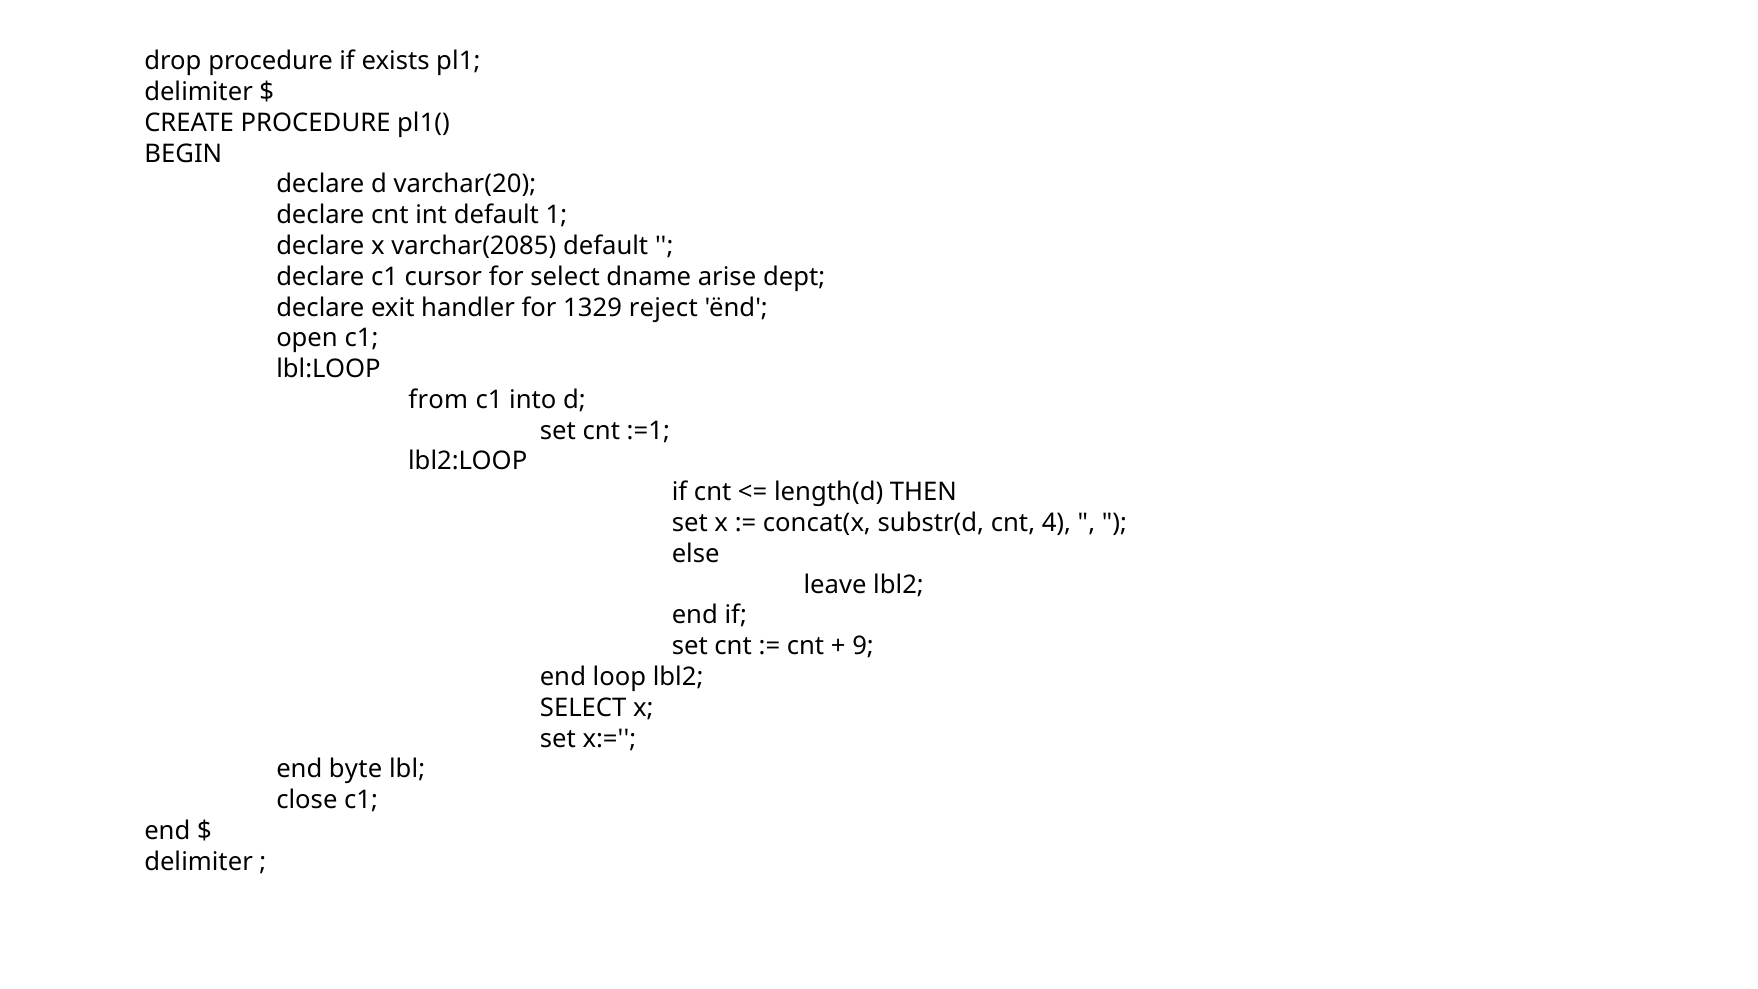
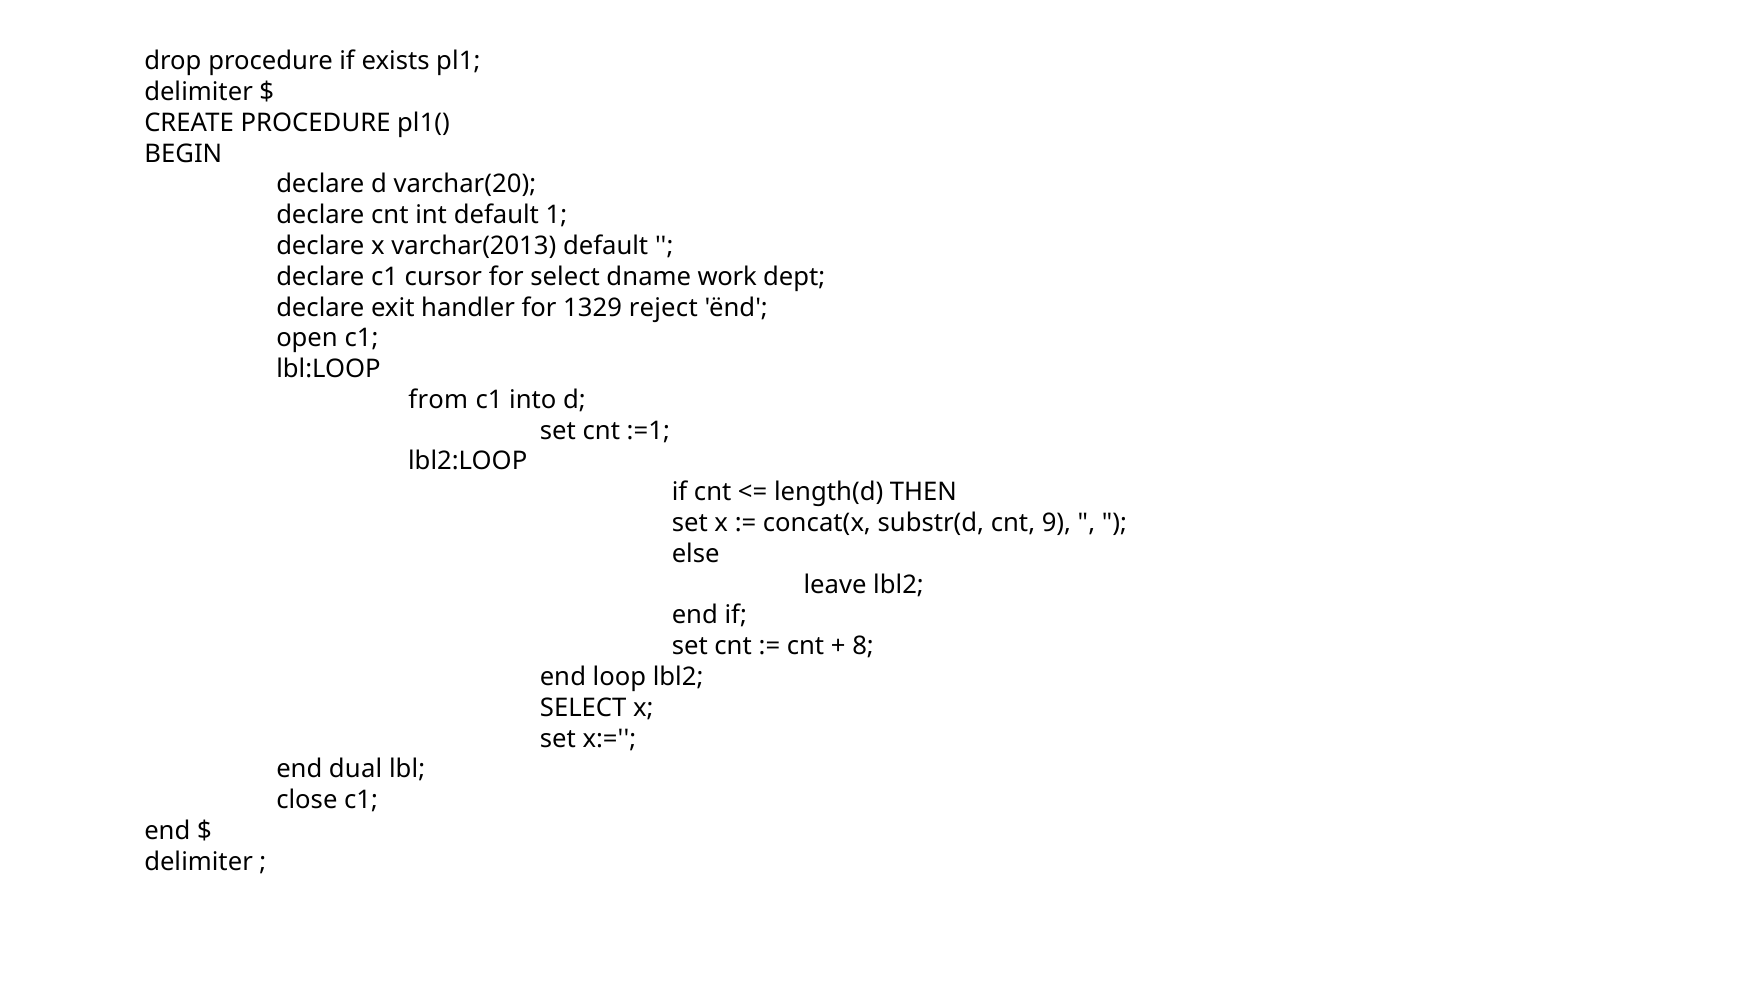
varchar(2085: varchar(2085 -> varchar(2013
arise: arise -> work
4: 4 -> 9
9: 9 -> 8
byte: byte -> dual
